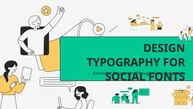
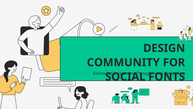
TYPOGRAPHY: TYPOGRAPHY -> COMMUNITY
